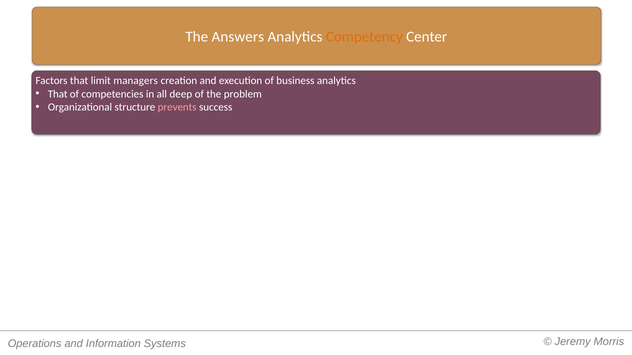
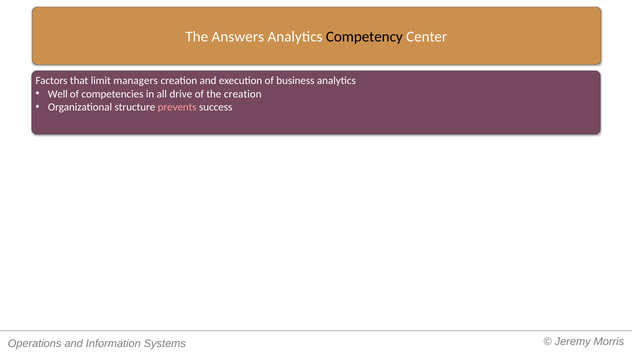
Competency colour: orange -> black
That at (58, 94): That -> Well
deep: deep -> drive
the problem: problem -> creation
